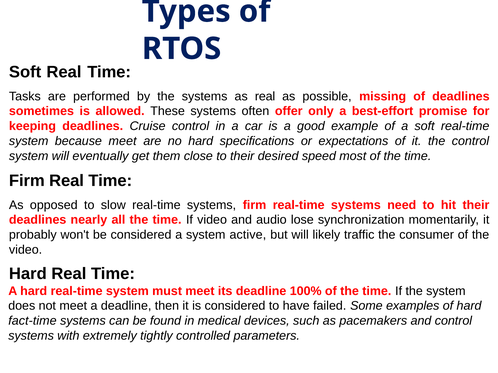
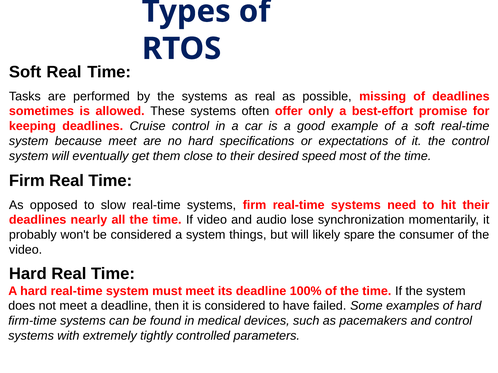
active: active -> things
traffic: traffic -> spare
fact-time: fact-time -> firm-time
